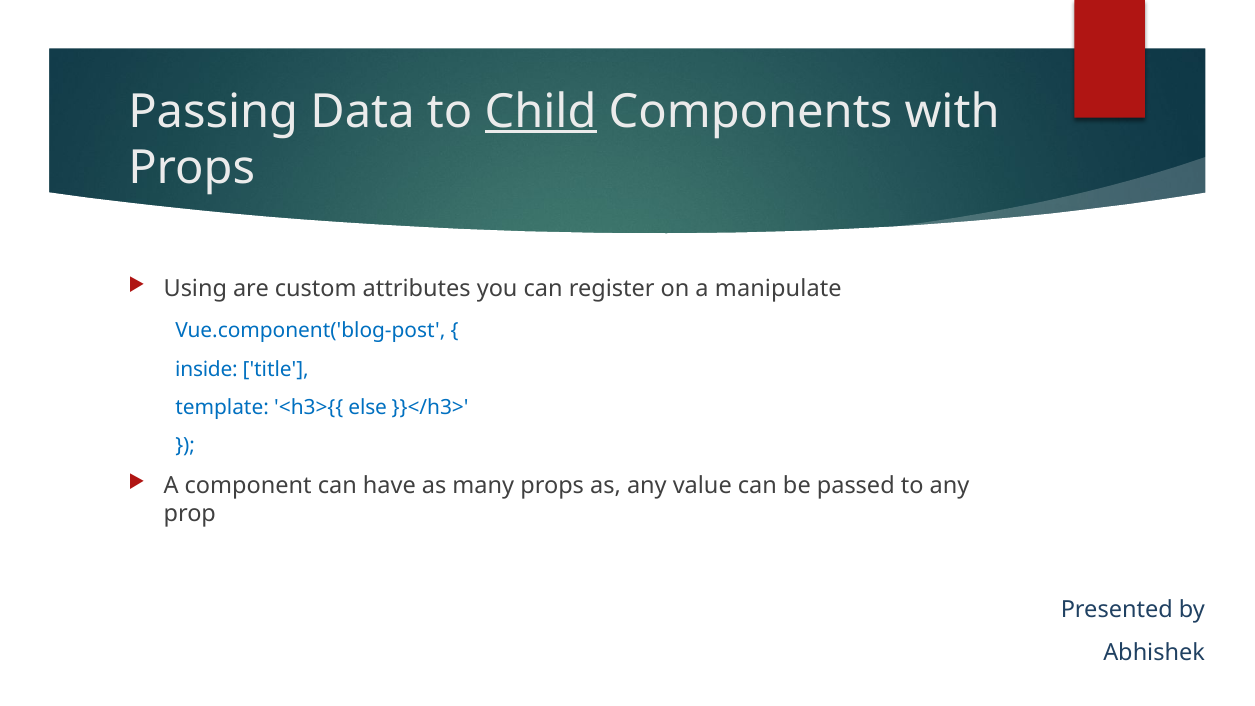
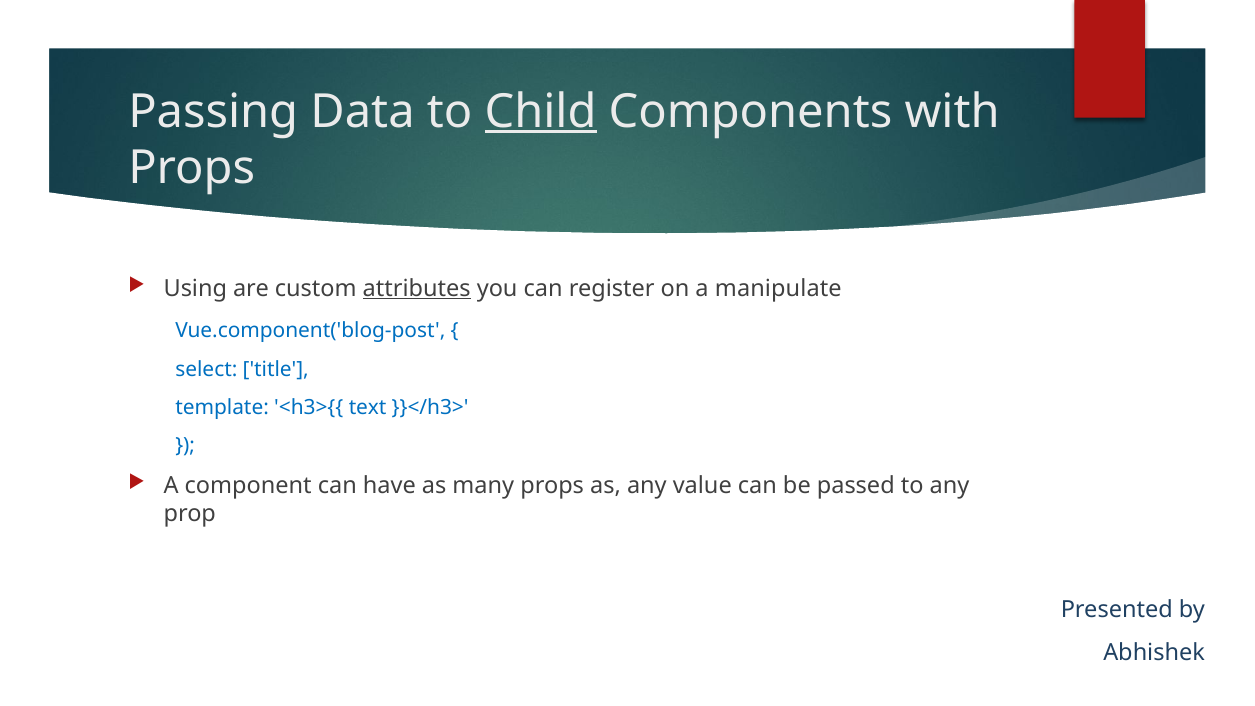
attributes underline: none -> present
inside: inside -> select
else: else -> text
